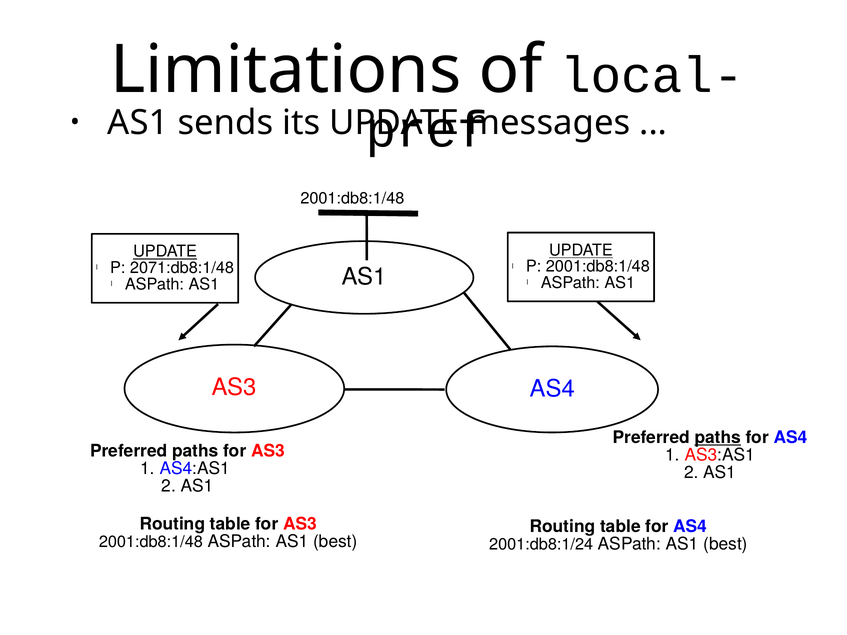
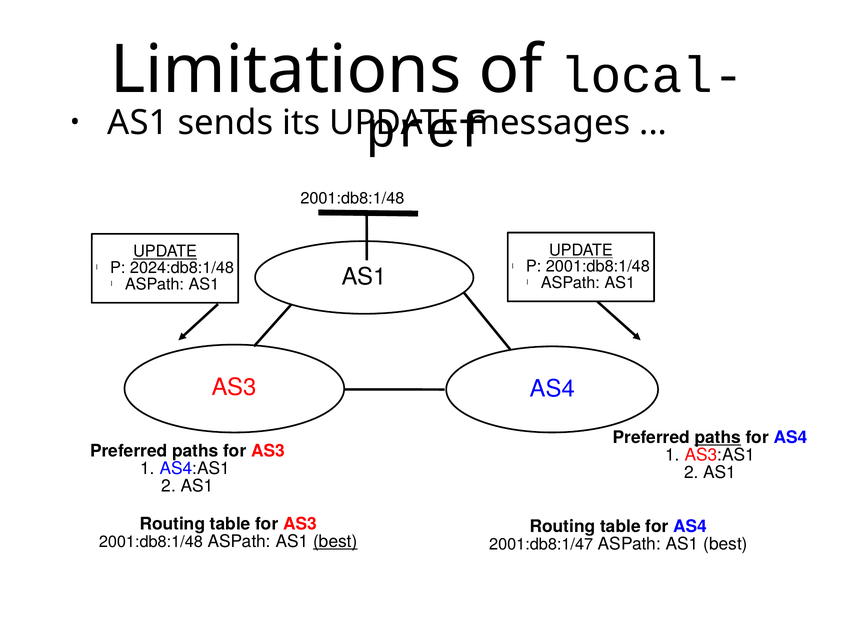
2071:db8:1/48: 2071:db8:1/48 -> 2024:db8:1/48
best at (335, 542) underline: none -> present
2001:db8:1/24: 2001:db8:1/24 -> 2001:db8:1/47
